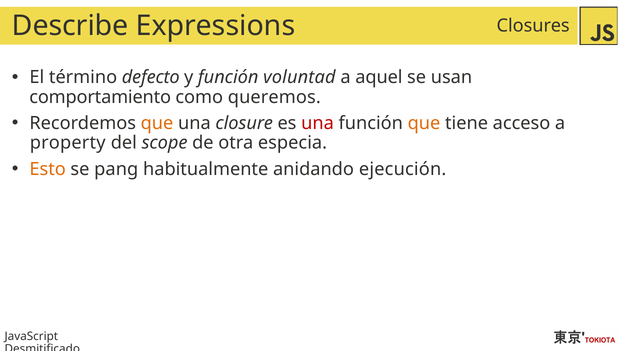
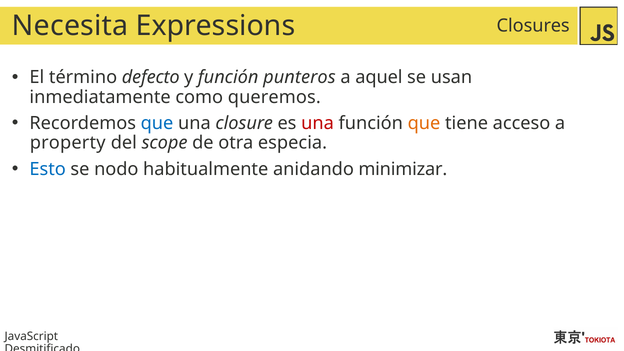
Describe: Describe -> Necesita
voluntad: voluntad -> punteros
comportamiento: comportamiento -> inmediatamente
que at (157, 123) colour: orange -> blue
Esto colour: orange -> blue
pang: pang -> nodo
ejecución: ejecución -> minimizar
